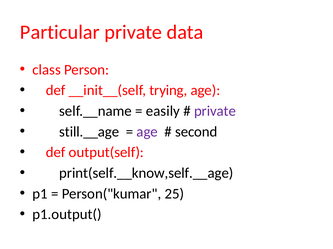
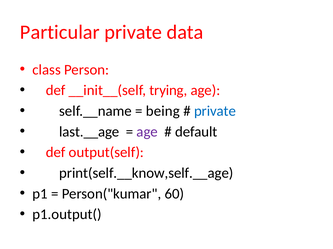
easily: easily -> being
private at (215, 111) colour: purple -> blue
still.__age: still.__age -> last.__age
second: second -> default
25: 25 -> 60
